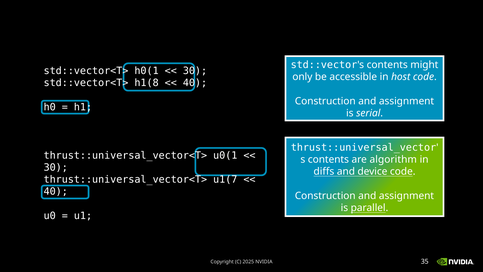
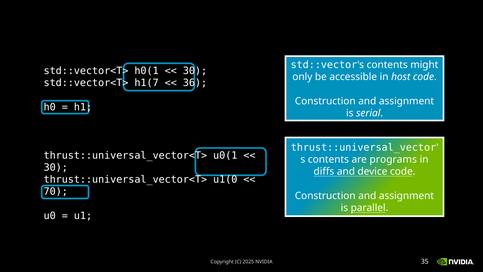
h1(8: h1(8 -> h1(7
40 at (195, 83): 40 -> 36
algorithm: algorithm -> programs
u1(7: u1(7 -> u1(0
40 at (56, 191): 40 -> 70
